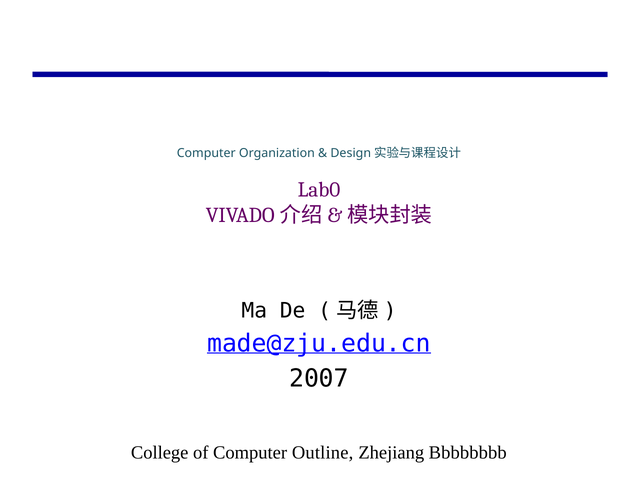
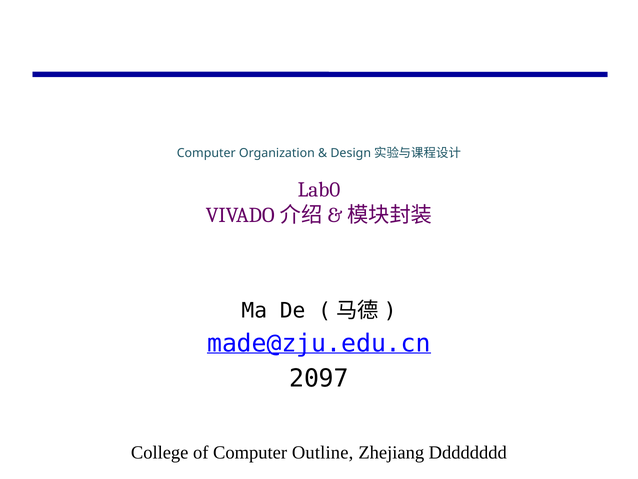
2007: 2007 -> 2097
Bbbbbbbb: Bbbbbbbb -> Dddddddd
